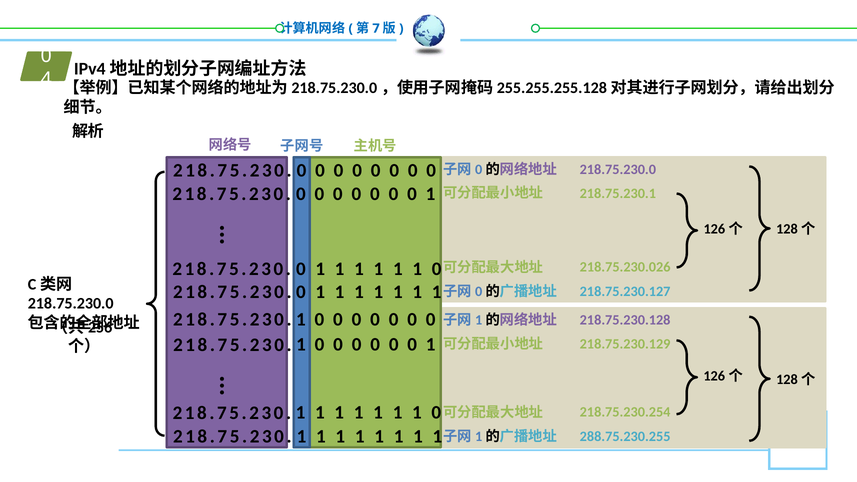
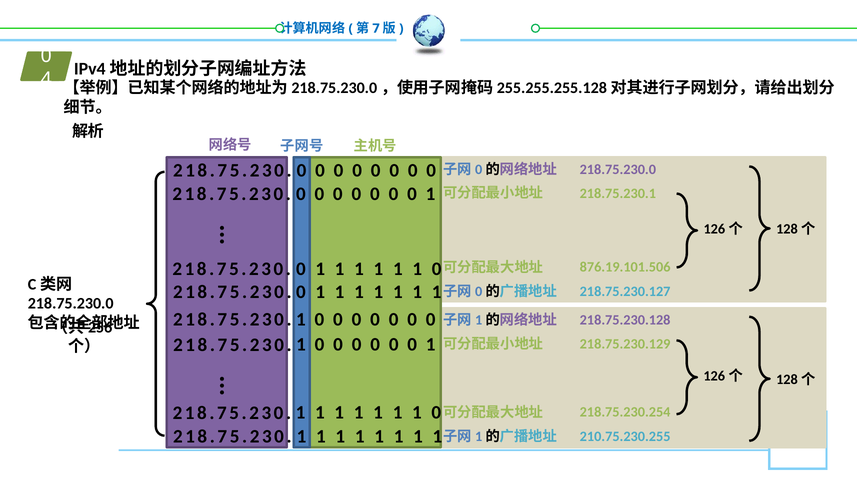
218.75.230.026: 218.75.230.026 -> 876.19.101.506
288.75.230.255: 288.75.230.255 -> 210.75.230.255
